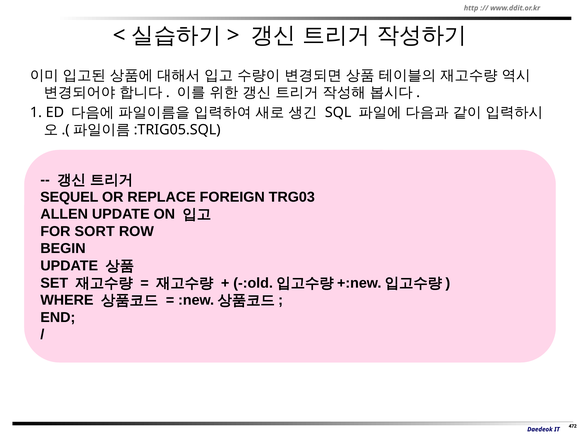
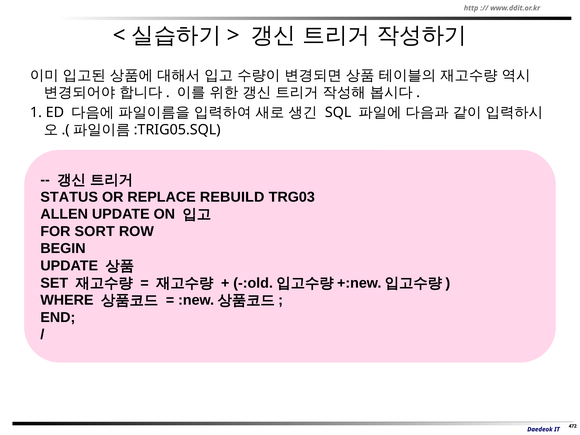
SEQUEL: SEQUEL -> STATUS
FOREIGN: FOREIGN -> REBUILD
